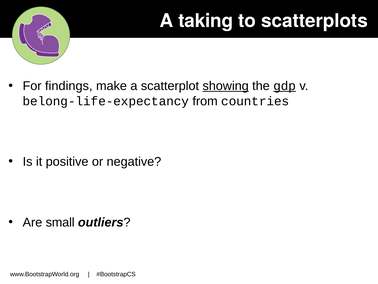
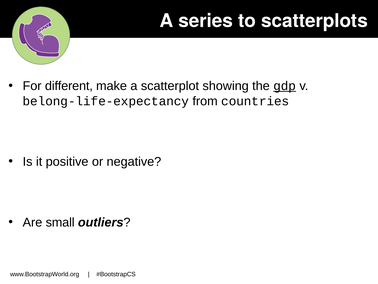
taking: taking -> series
findings: findings -> different
showing underline: present -> none
